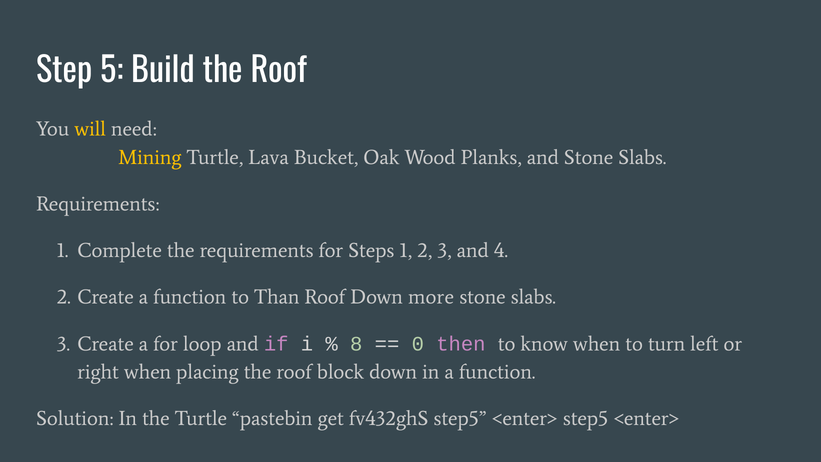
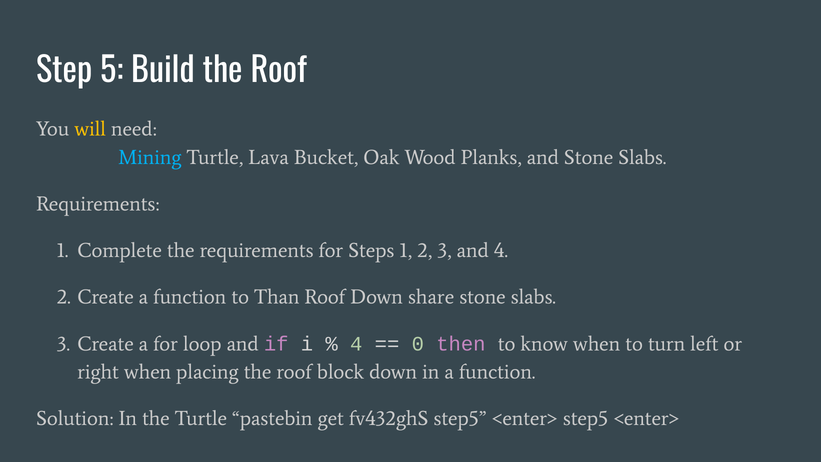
Mining colour: yellow -> light blue
more: more -> share
8 at (356, 344): 8 -> 4
